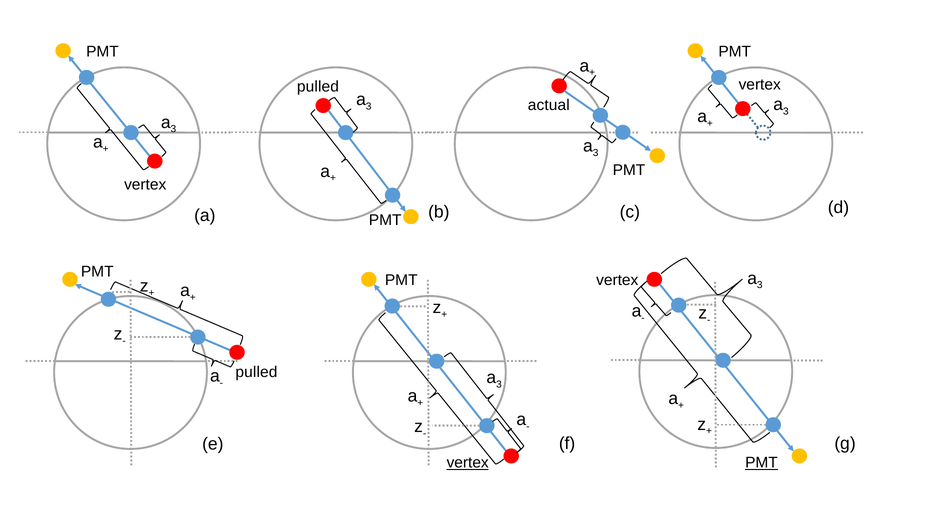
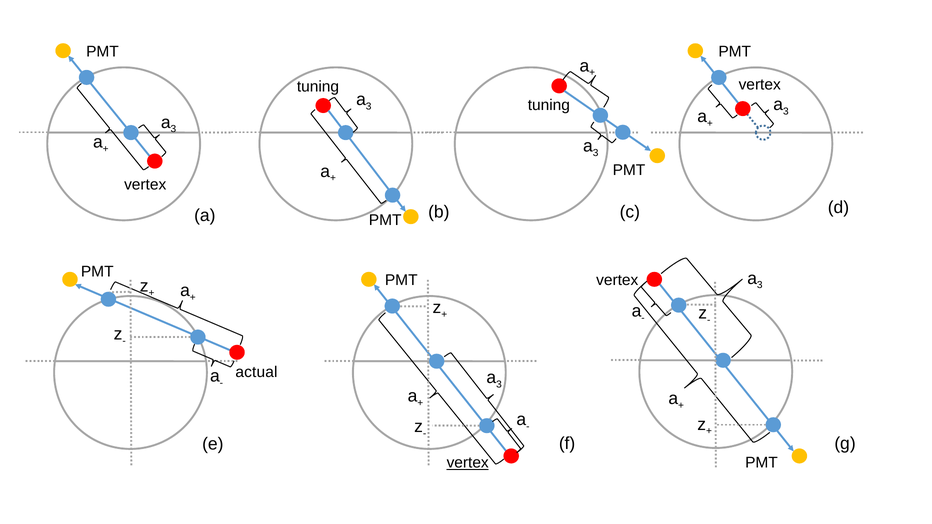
pulled at (318, 87): pulled -> tuning
actual at (549, 105): actual -> tuning
pulled at (256, 372): pulled -> actual
PMT at (761, 463) underline: present -> none
